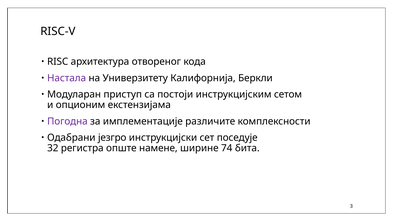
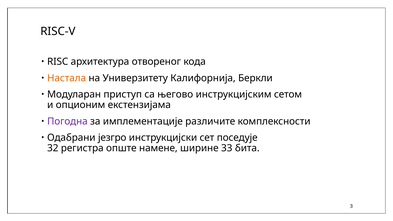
Настала colour: purple -> orange
постоји: постоји -> његово
74: 74 -> 33
